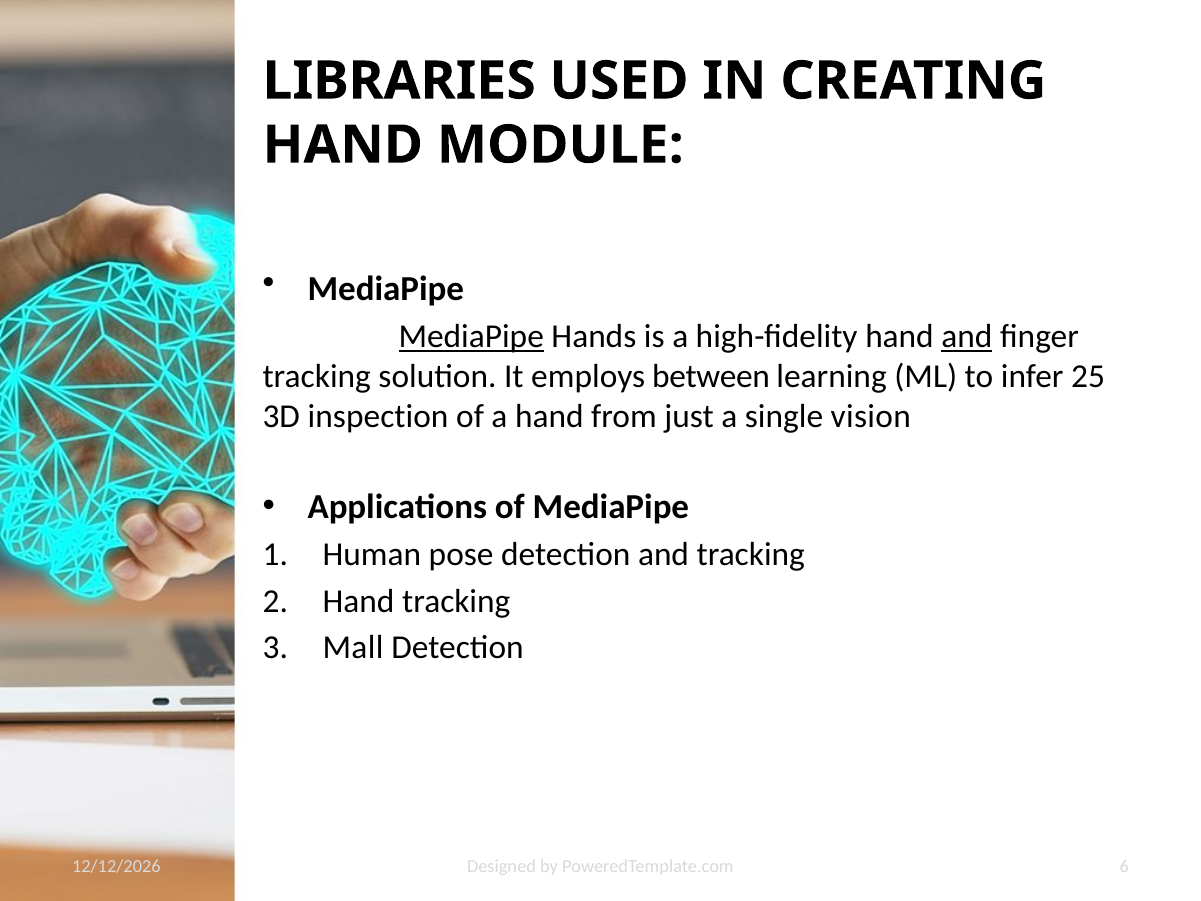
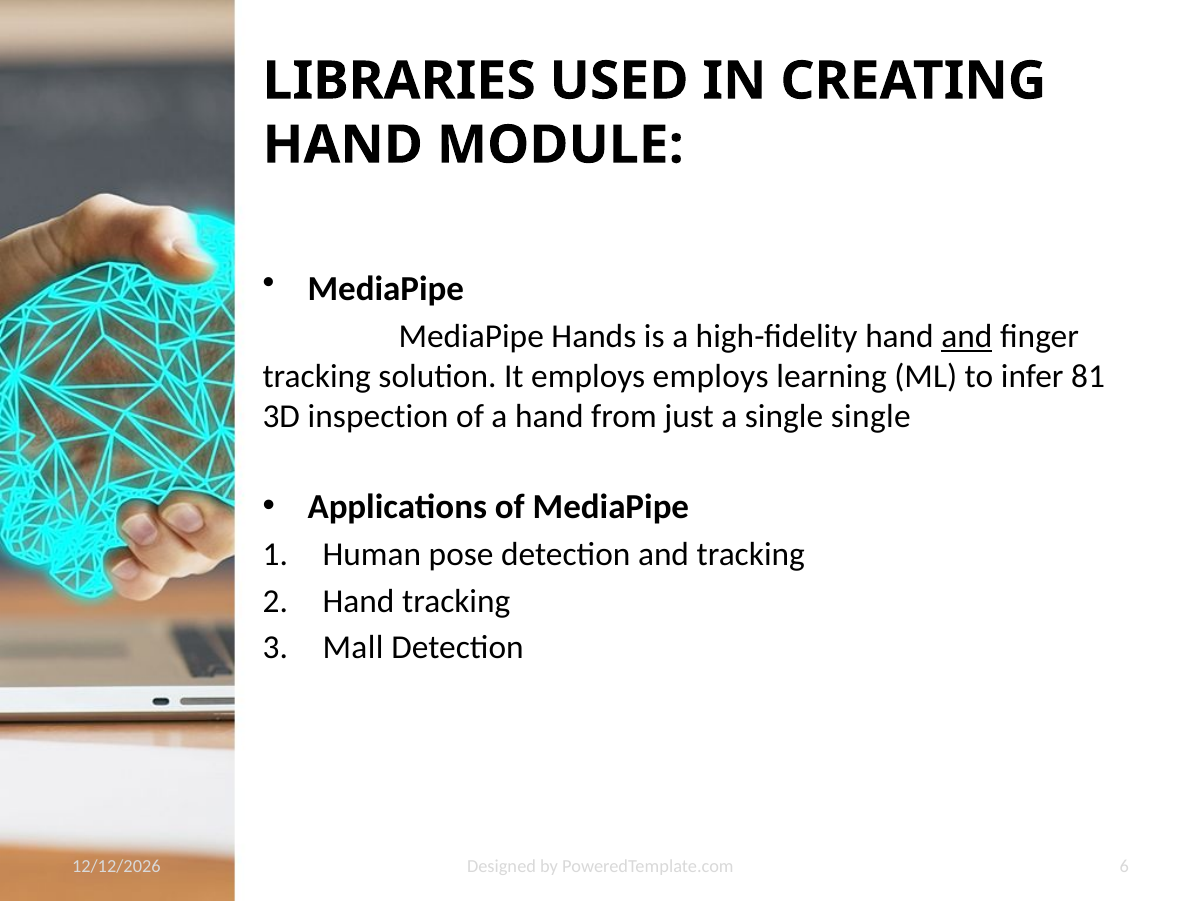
MediaPipe at (471, 336) underline: present -> none
employs between: between -> employs
25: 25 -> 81
single vision: vision -> single
